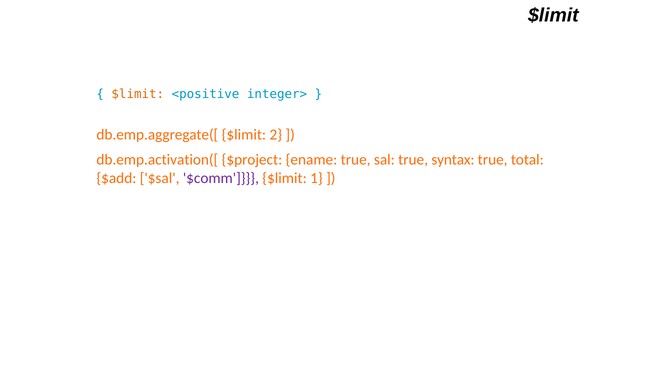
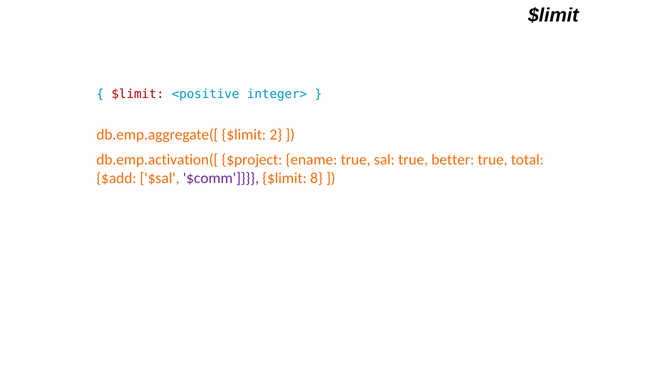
$limit at (138, 94) colour: orange -> red
syntax: syntax -> better
1: 1 -> 8
